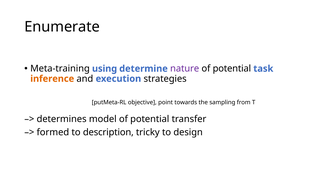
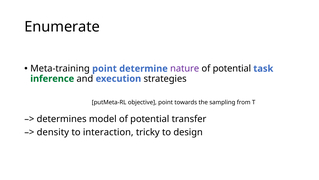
Meta-training using: using -> point
inference colour: orange -> green
formed: formed -> density
description: description -> interaction
